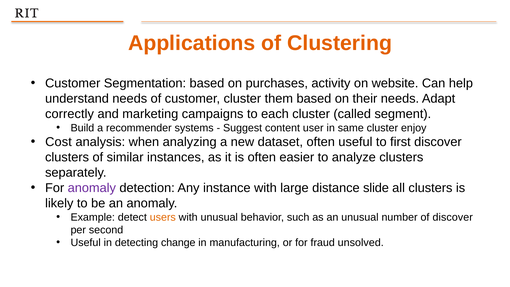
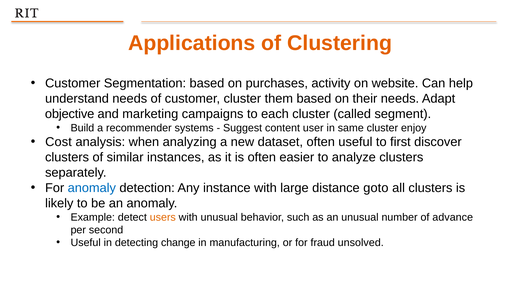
correctly: correctly -> objective
anomaly at (92, 188) colour: purple -> blue
slide: slide -> goto
of discover: discover -> advance
